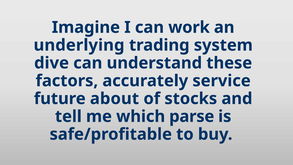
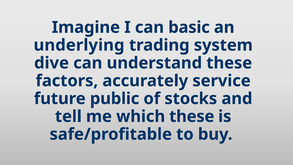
work: work -> basic
about: about -> public
which parse: parse -> these
